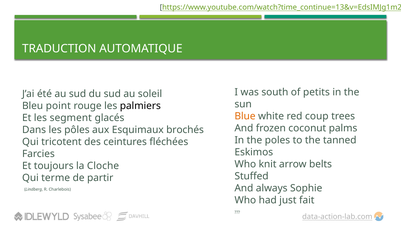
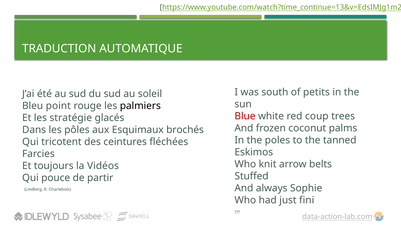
Blue colour: orange -> red
segment: segment -> stratégie
Cloche: Cloche -> Vidéos
terme: terme -> pouce
fait: fait -> fini
